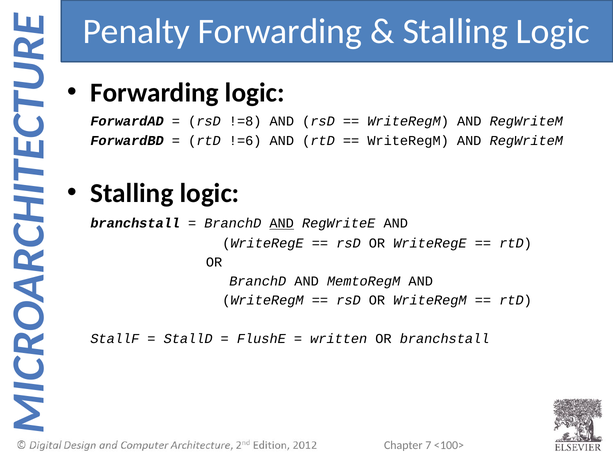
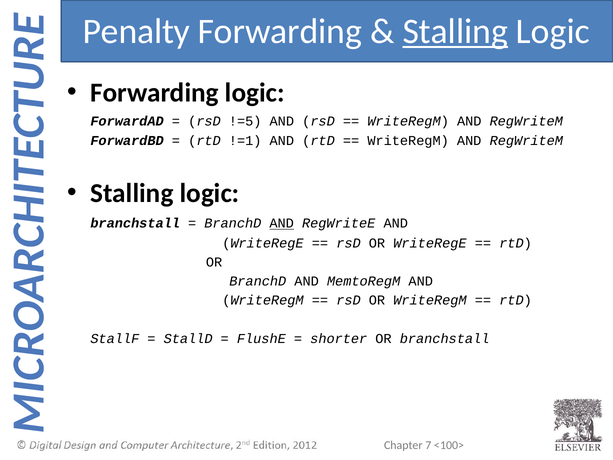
Stalling at (455, 32) underline: none -> present
!=8: !=8 -> !=5
!=6: !=6 -> !=1
written: written -> shorter
